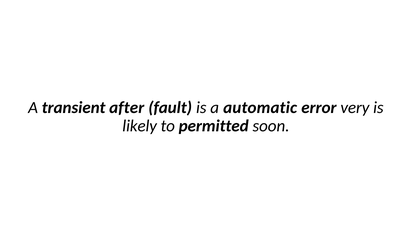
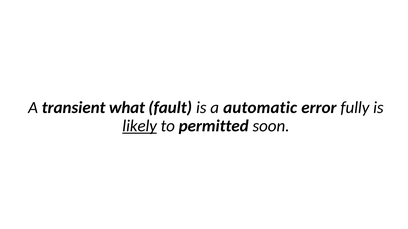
after: after -> what
very: very -> fully
likely underline: none -> present
